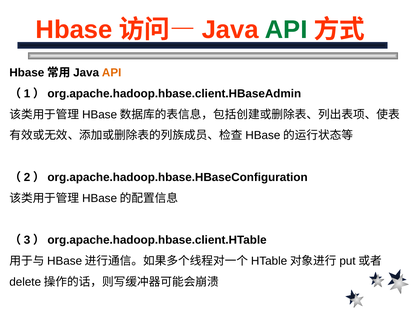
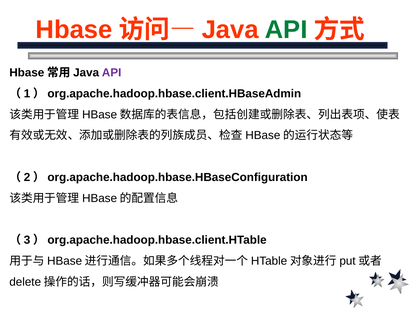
API at (112, 73) colour: orange -> purple
